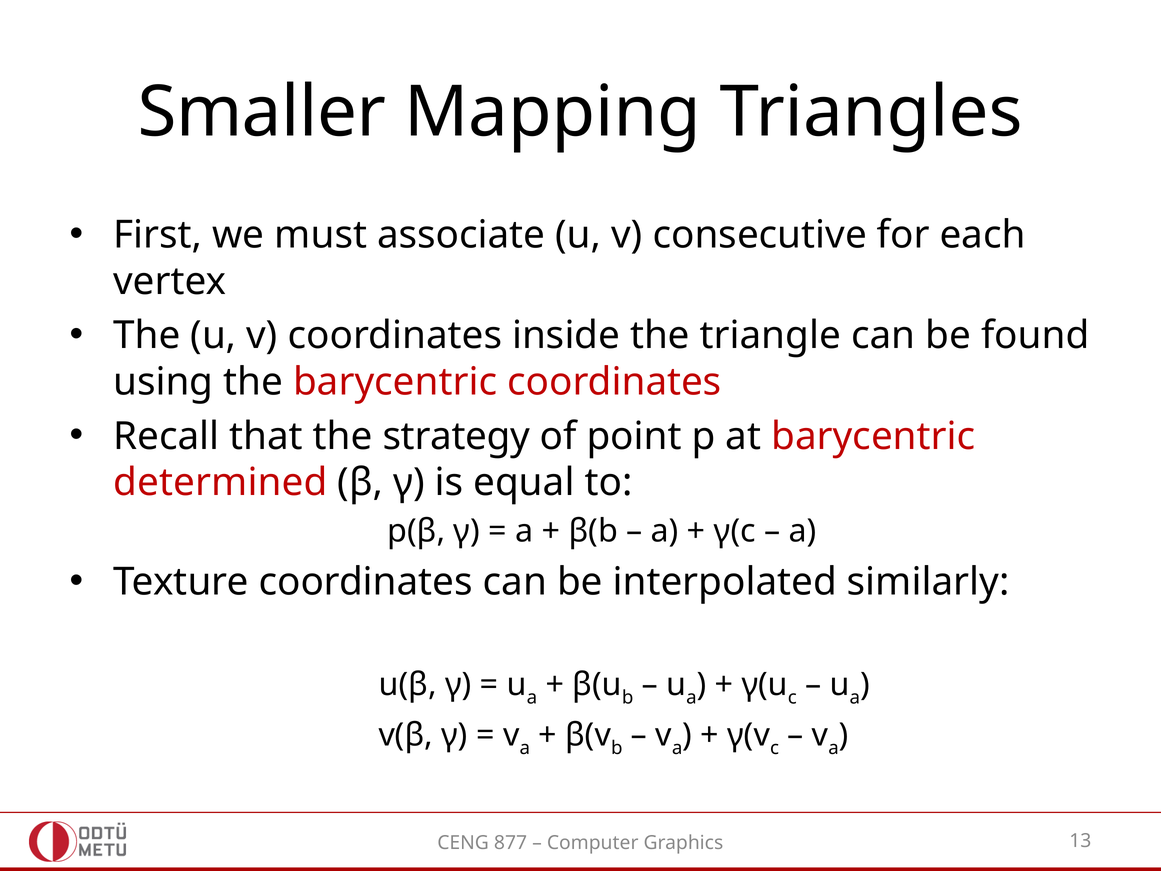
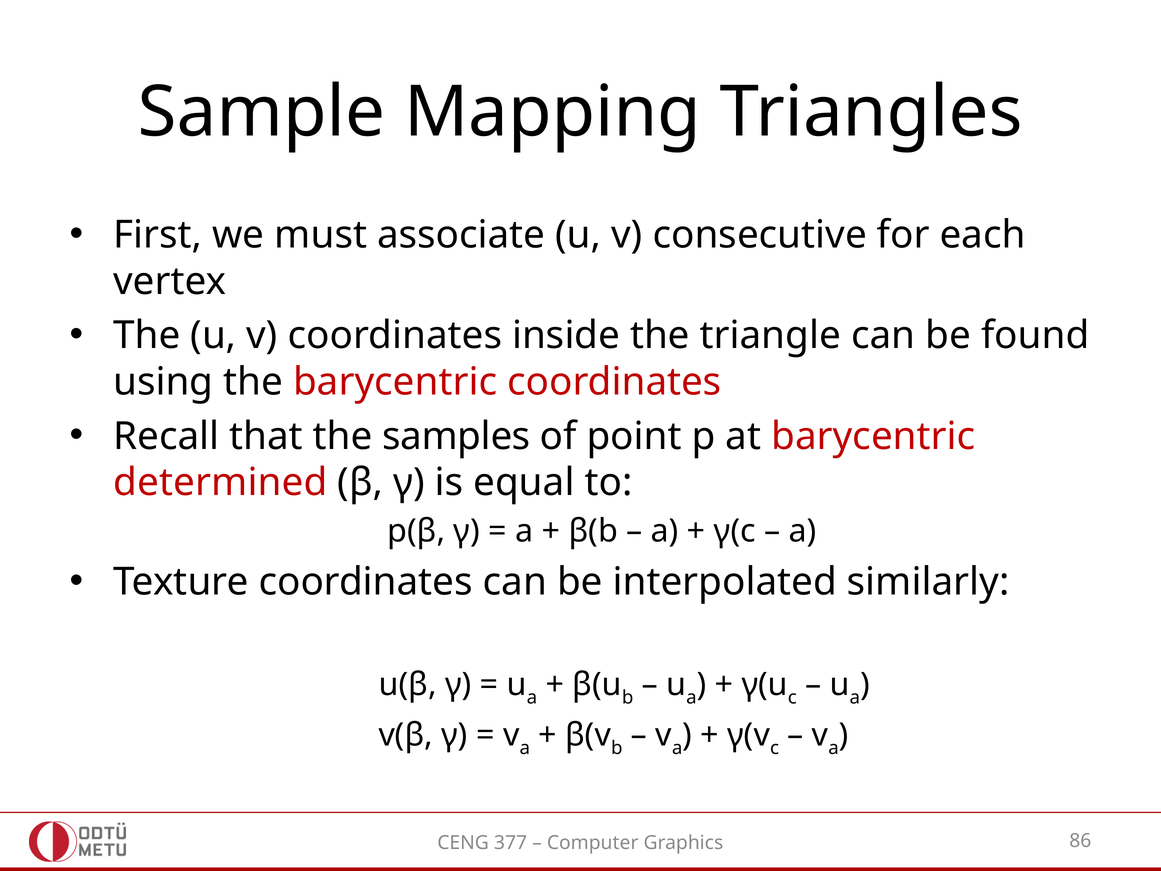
Smaller: Smaller -> Sample
strategy: strategy -> samples
877: 877 -> 377
13: 13 -> 86
